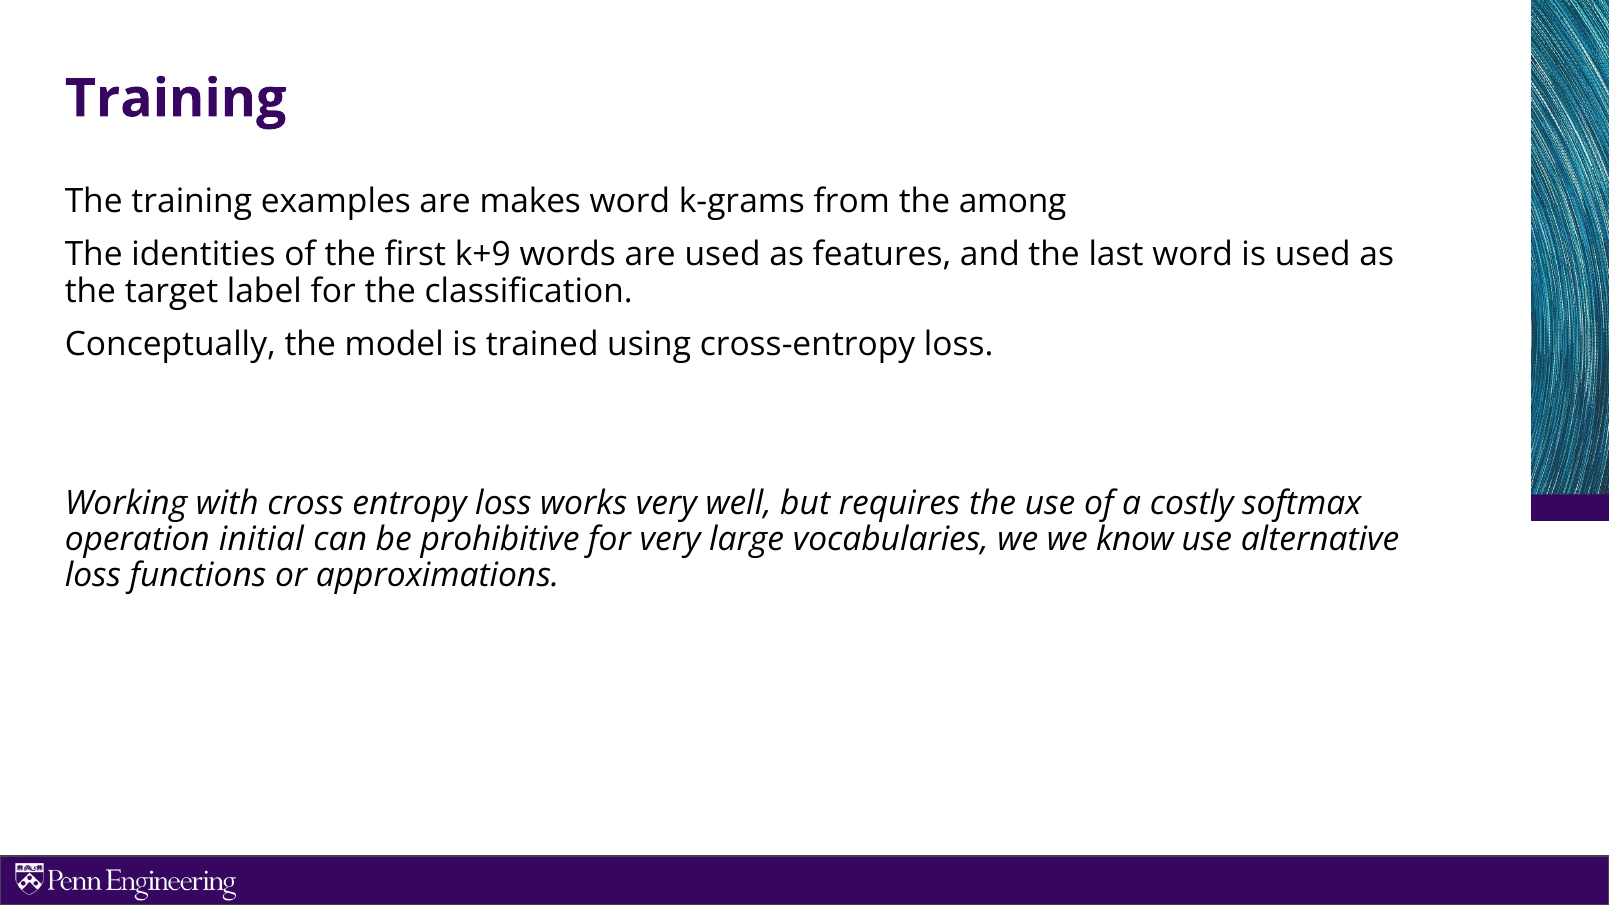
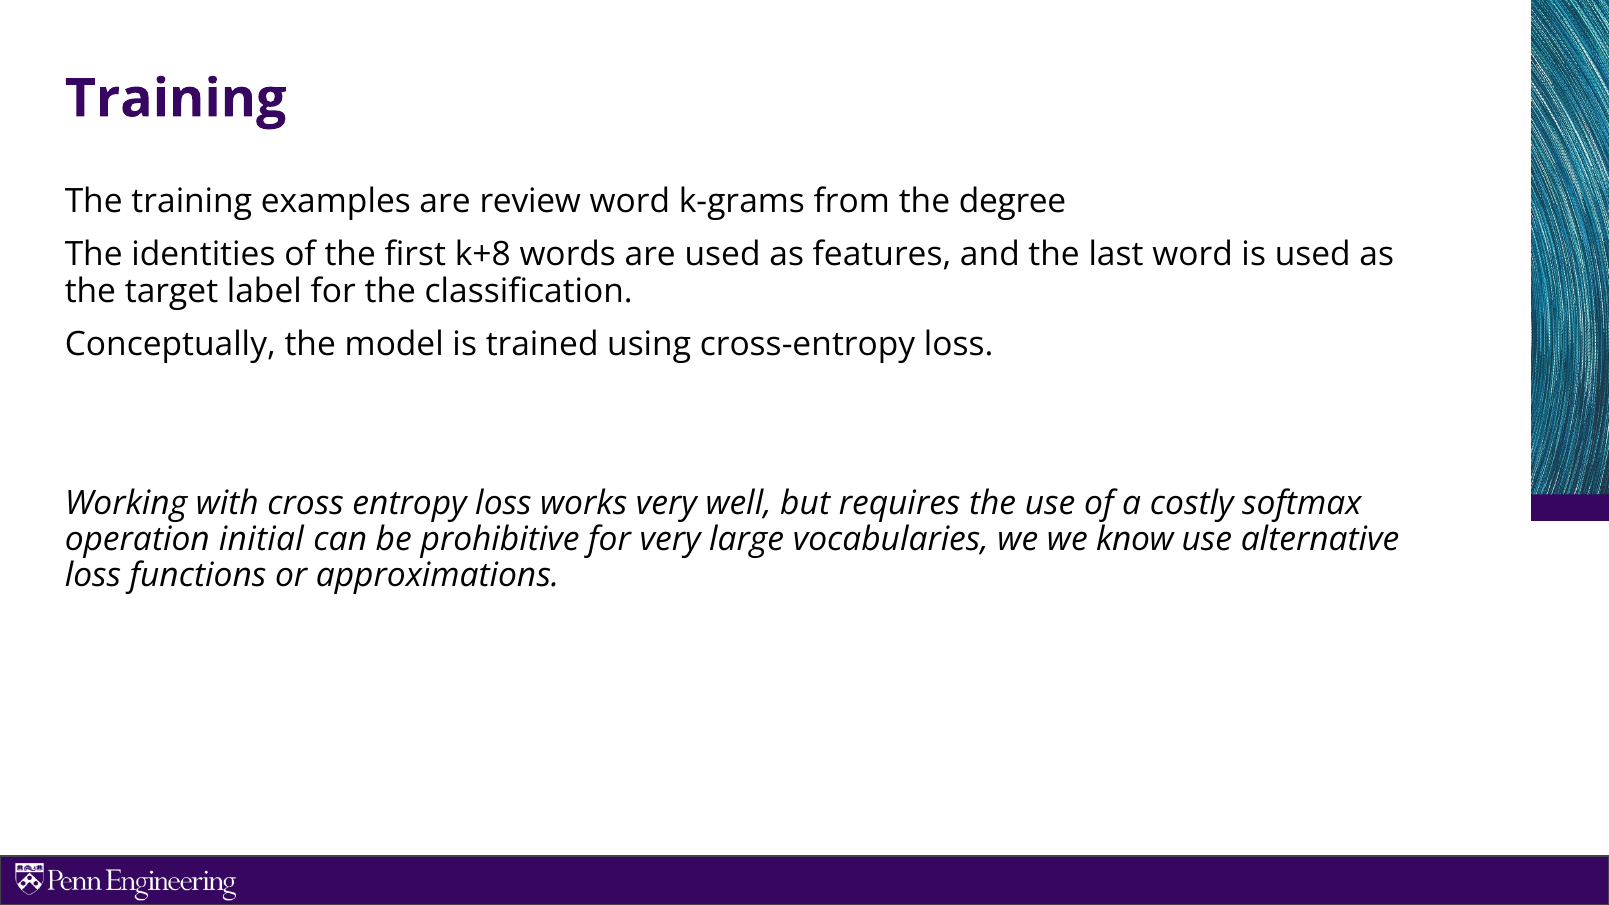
makes: makes -> review
among: among -> degree
k+9: k+9 -> k+8
